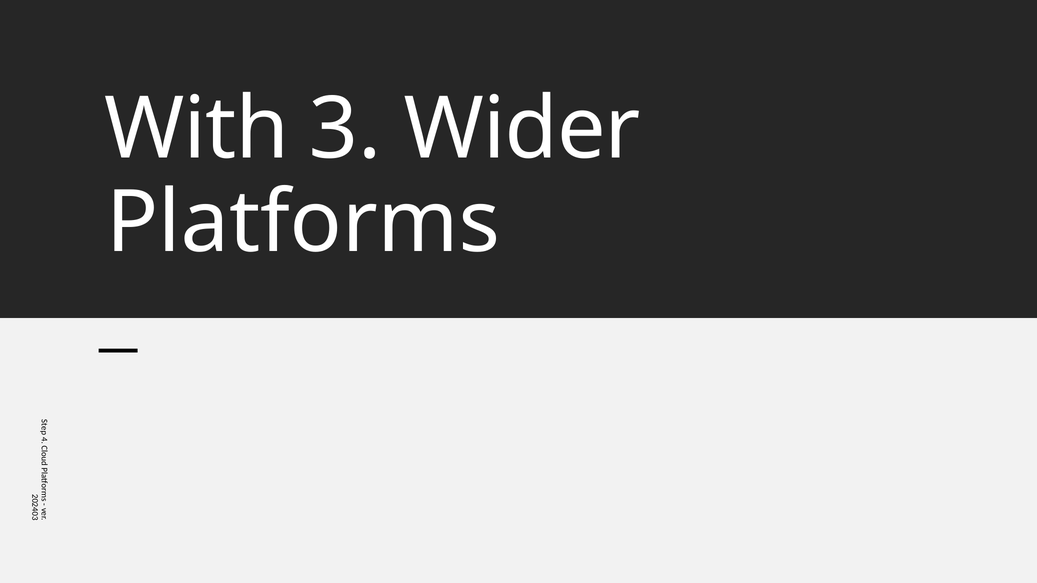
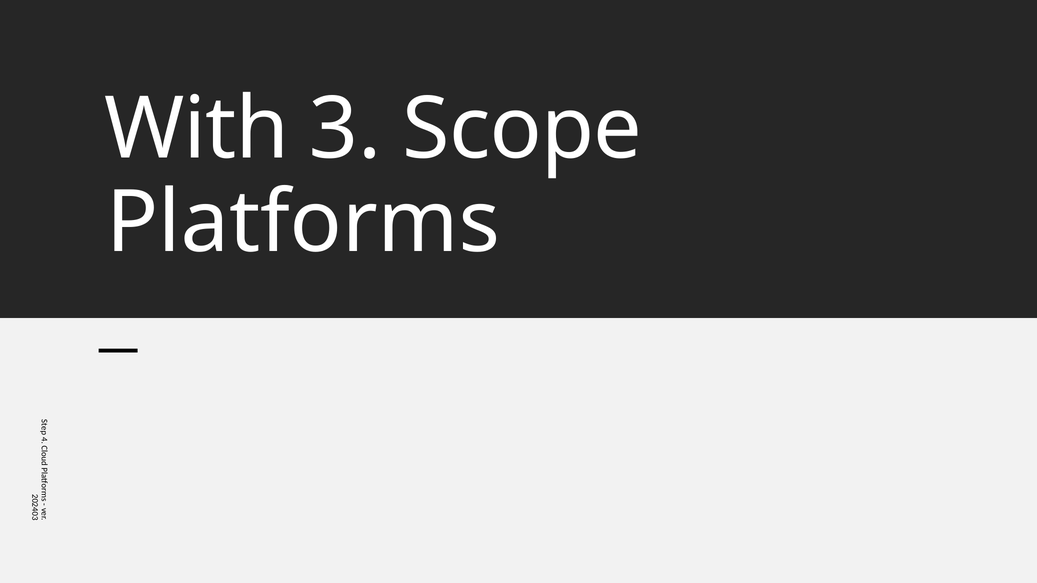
Wider: Wider -> Scope
